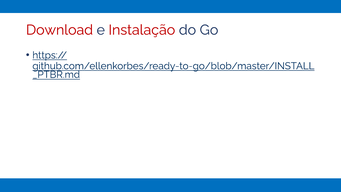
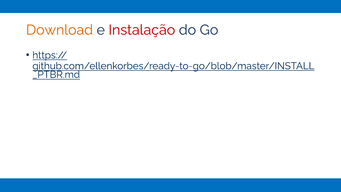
Download colour: red -> orange
